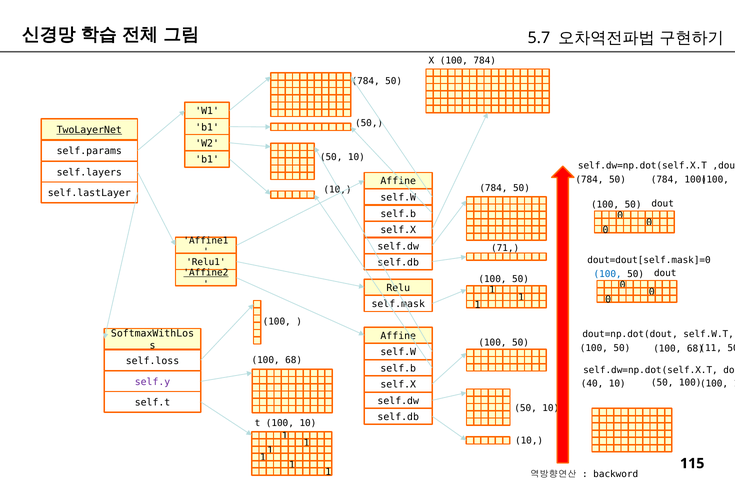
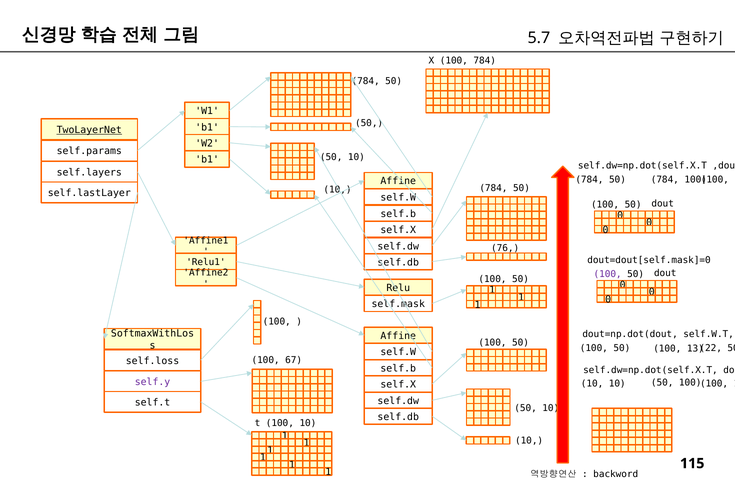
71: 71 -> 76
Affine2 underline: present -> none
100 at (608, 274) colour: blue -> purple
11: 11 -> 22
68 at (695, 348): 68 -> 13
68 at (294, 360): 68 -> 67
40 at (592, 384): 40 -> 10
